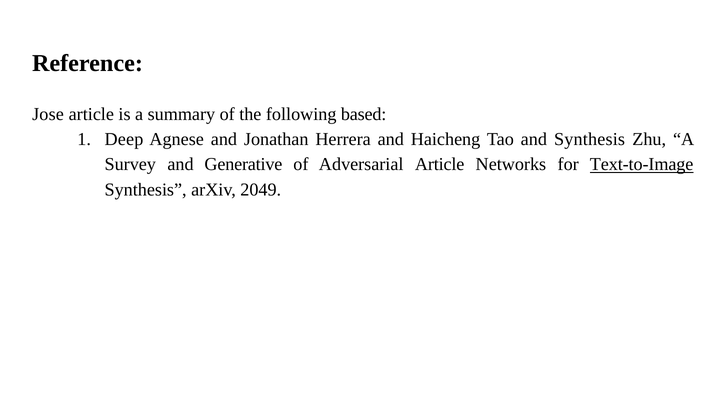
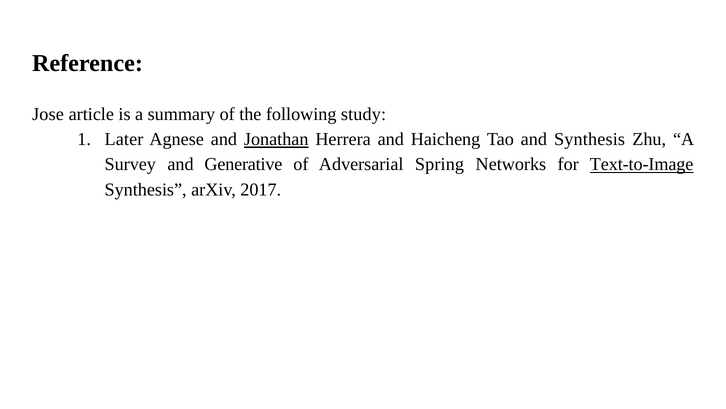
based: based -> study
Deep: Deep -> Later
Jonathan underline: none -> present
Adversarial Article: Article -> Spring
2049: 2049 -> 2017
